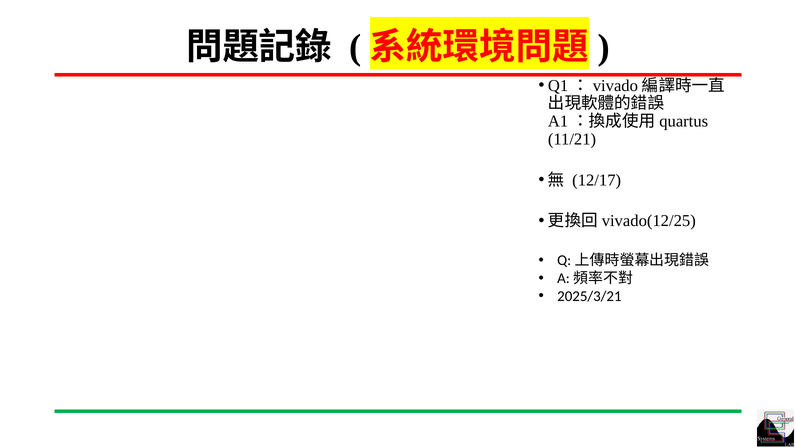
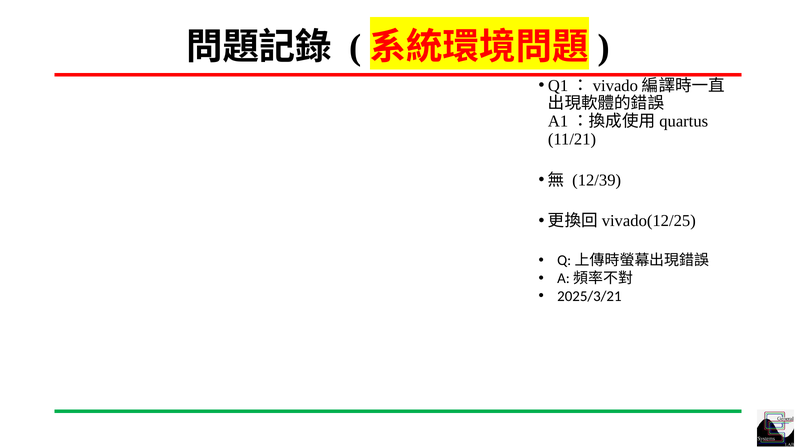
12/17: 12/17 -> 12/39
